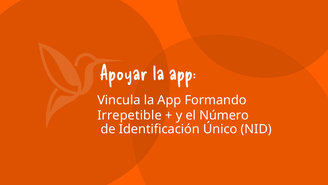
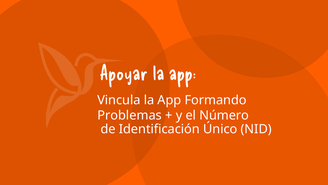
Irrepetible: Irrepetible -> Problemas
